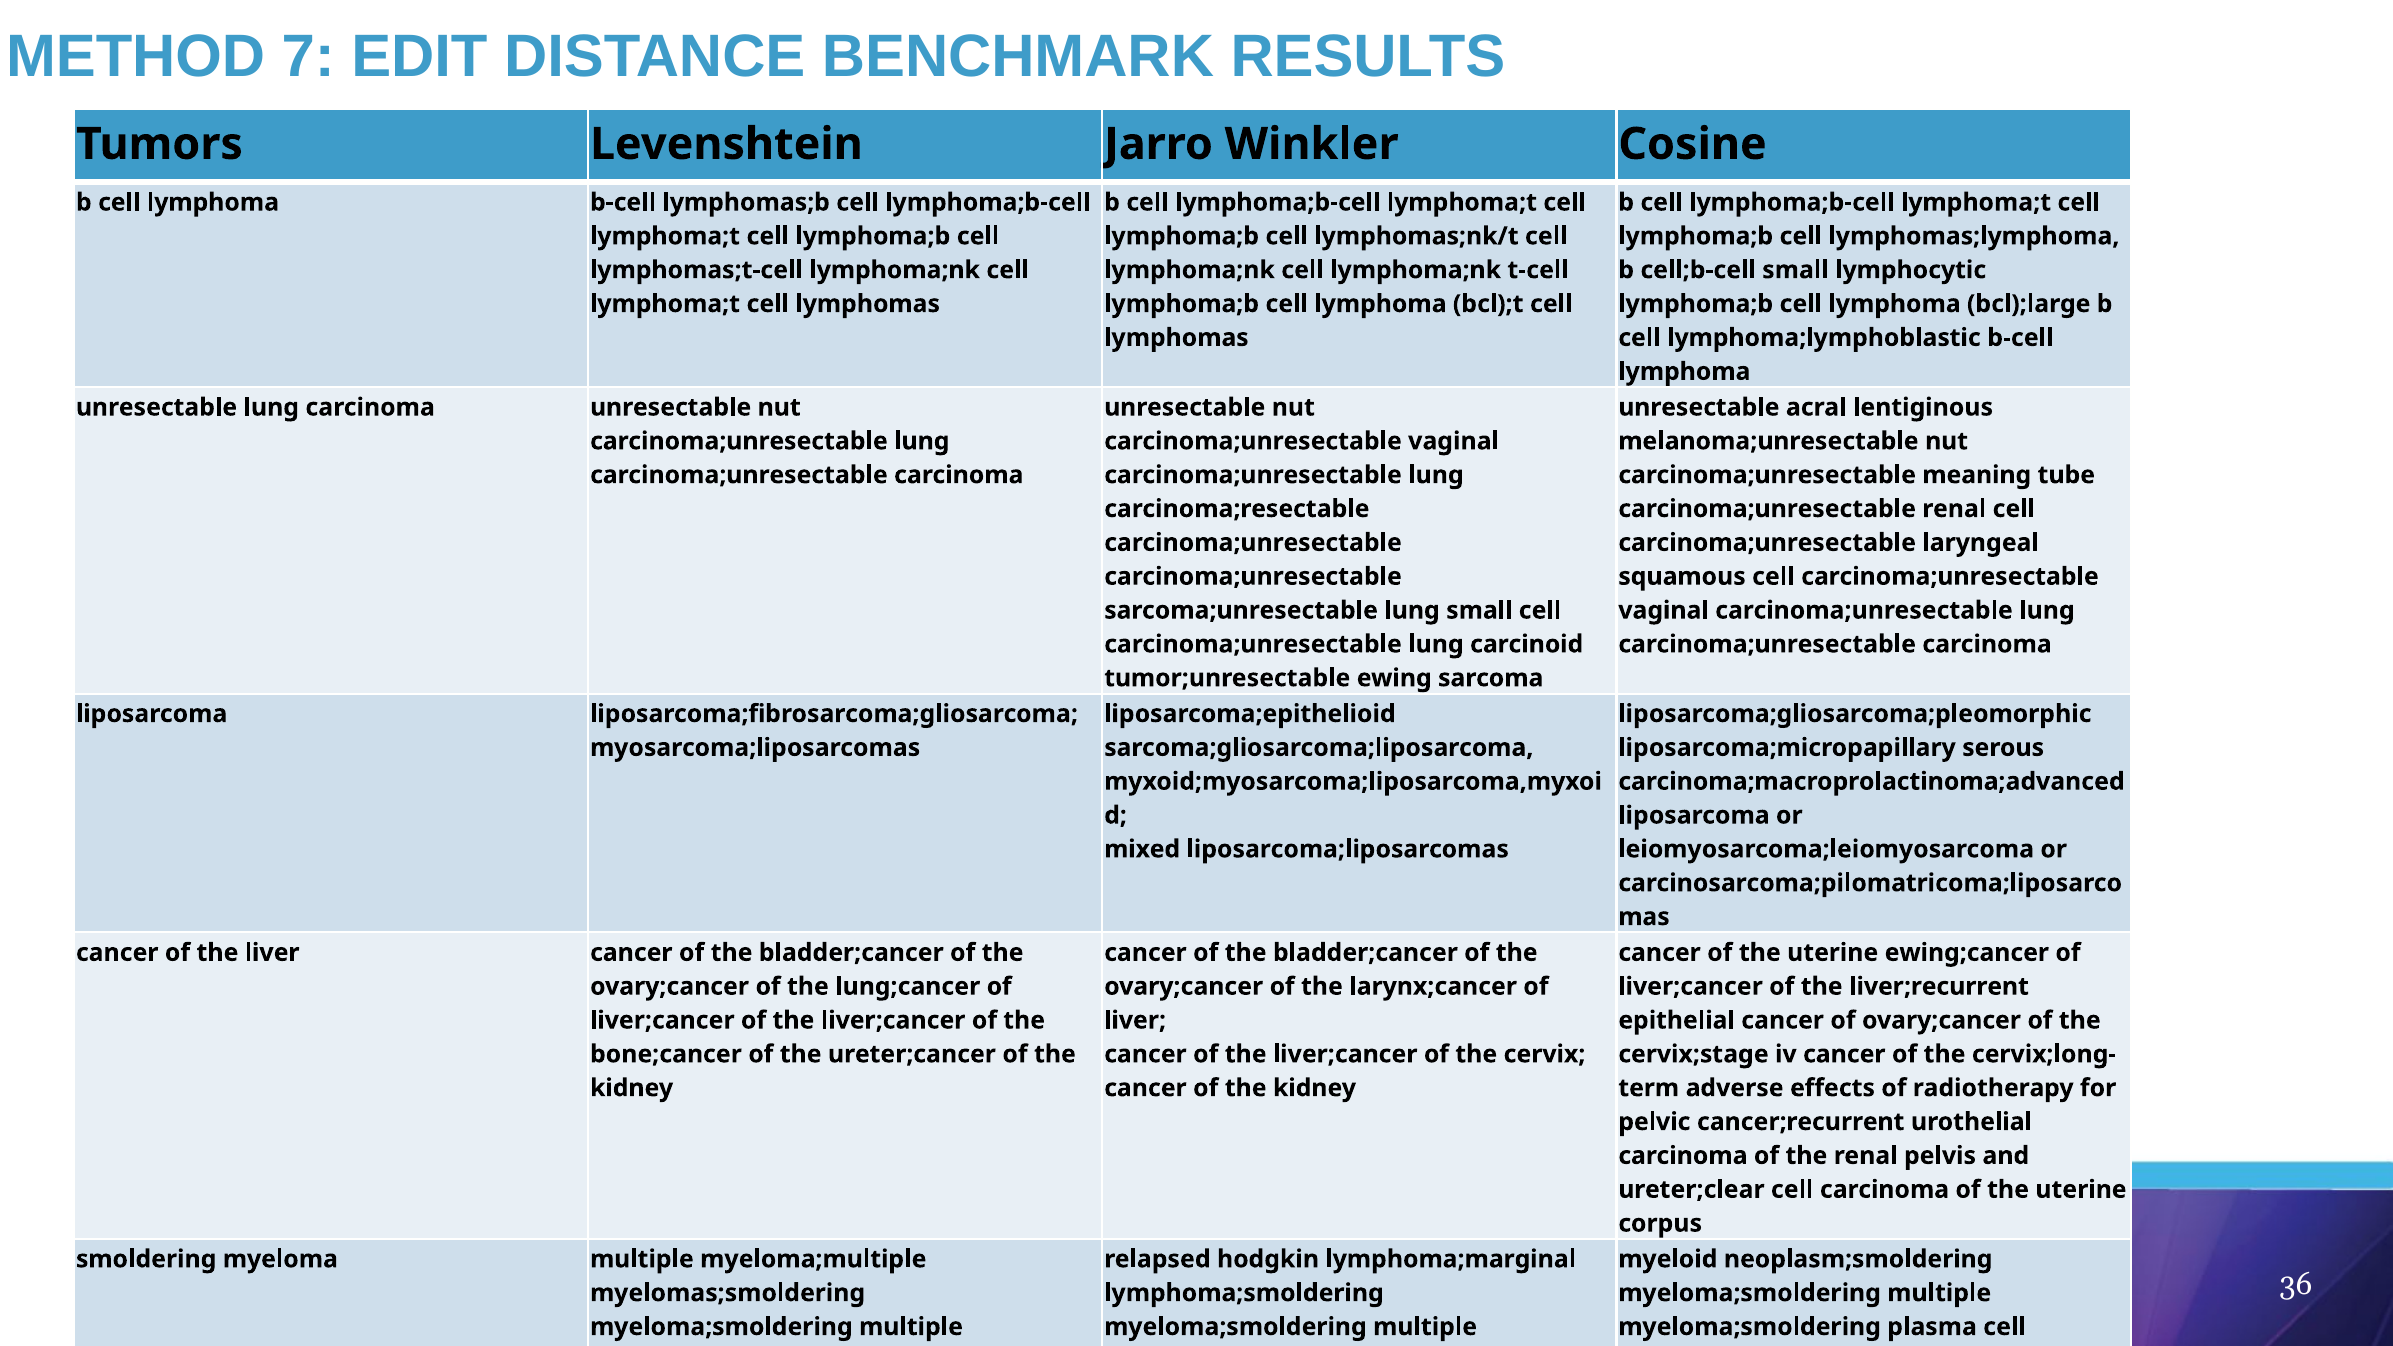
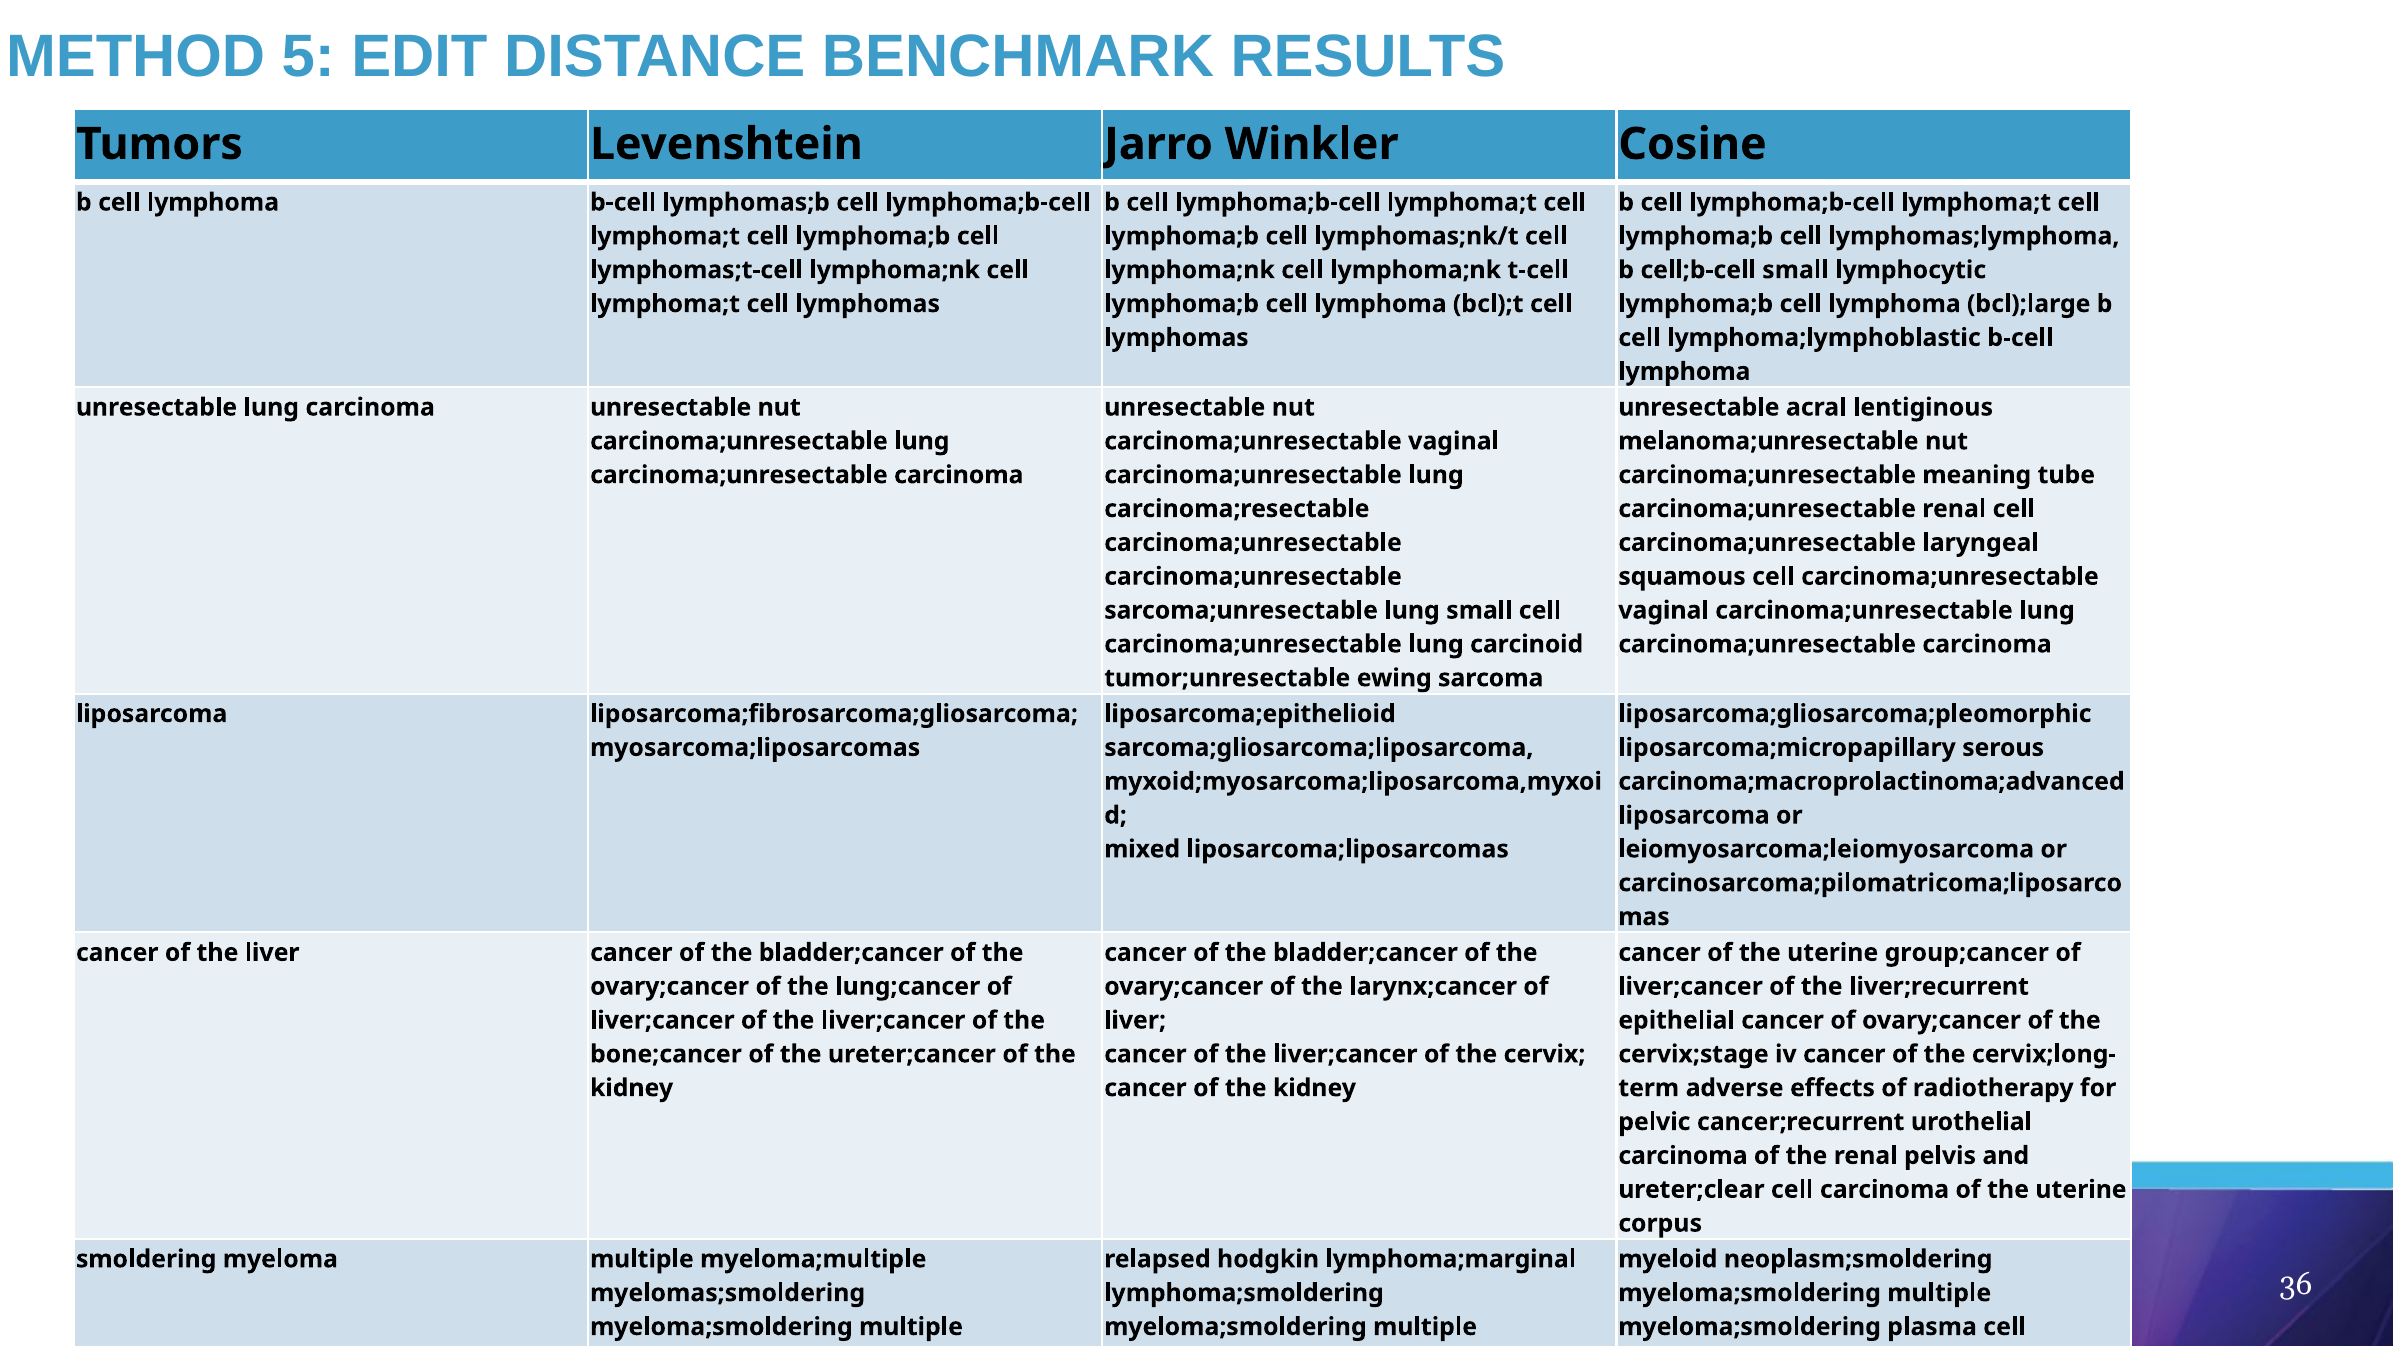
7: 7 -> 5
ewing;cancer: ewing;cancer -> group;cancer
